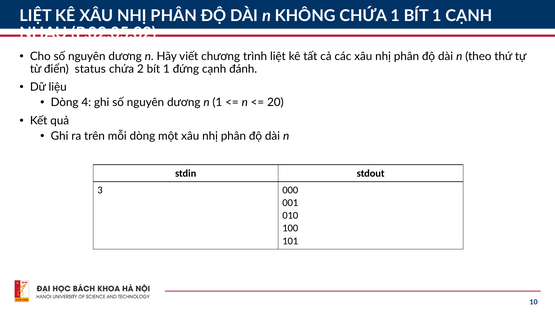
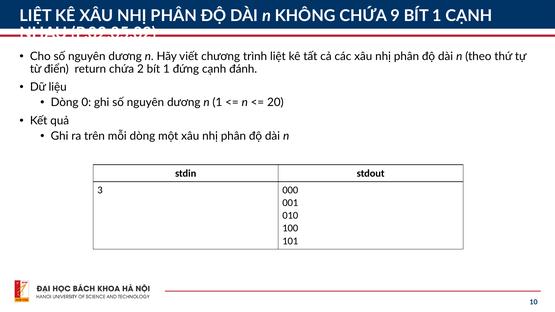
CHỨA 1: 1 -> 9
status: status -> return
4: 4 -> 0
